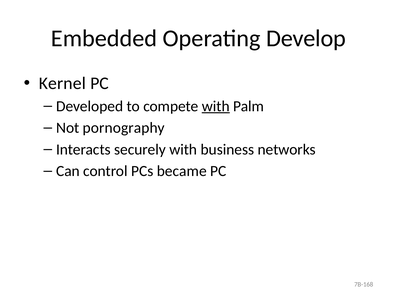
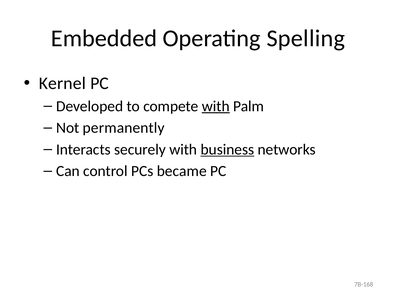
Develop: Develop -> Spelling
pornography: pornography -> permanently
business underline: none -> present
